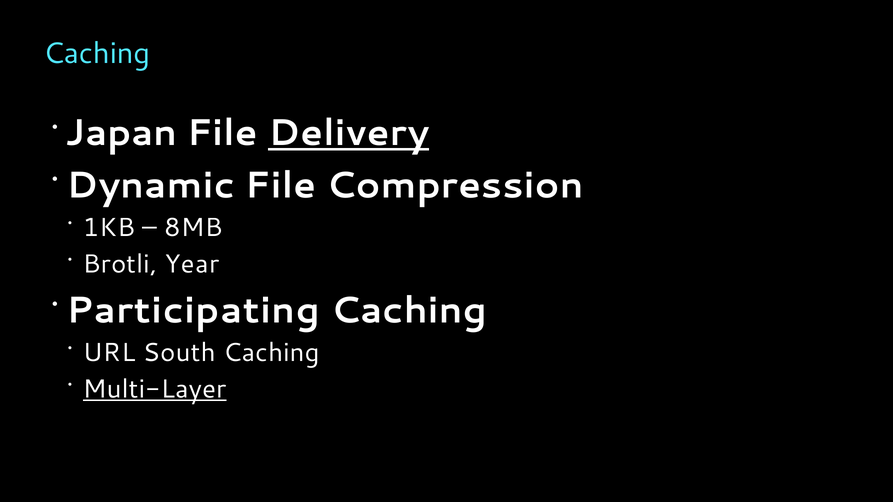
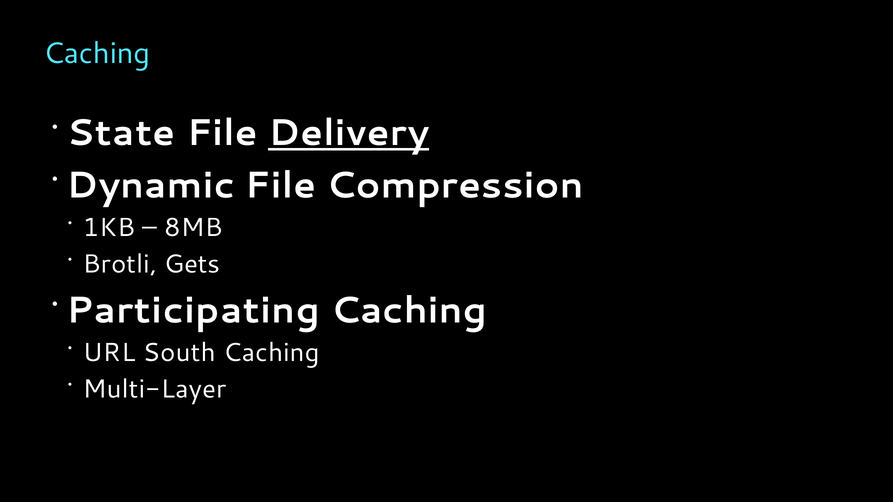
Japan: Japan -> State
Year: Year -> Gets
Multi-Layer underline: present -> none
